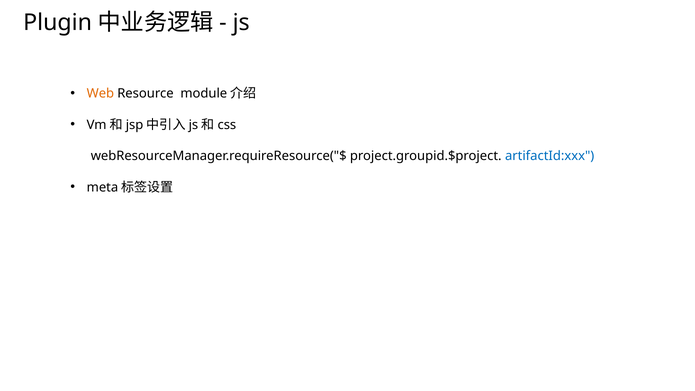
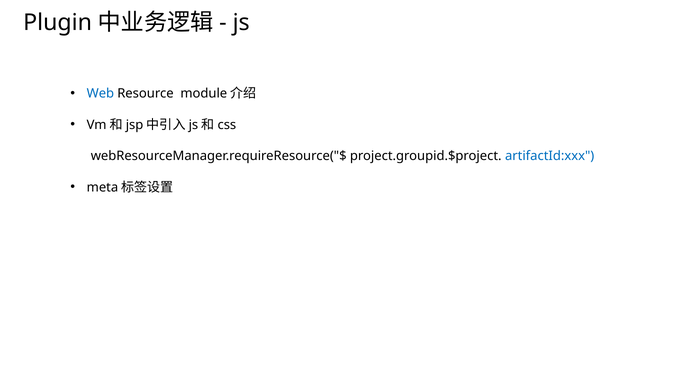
Web colour: orange -> blue
